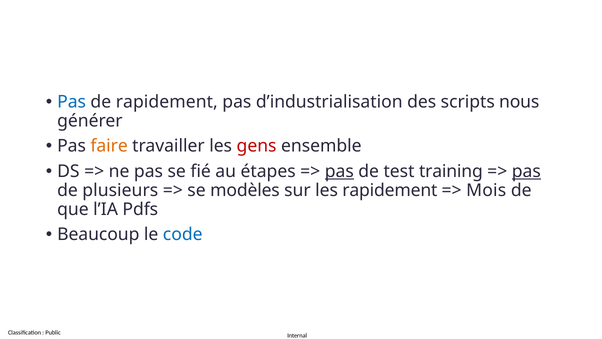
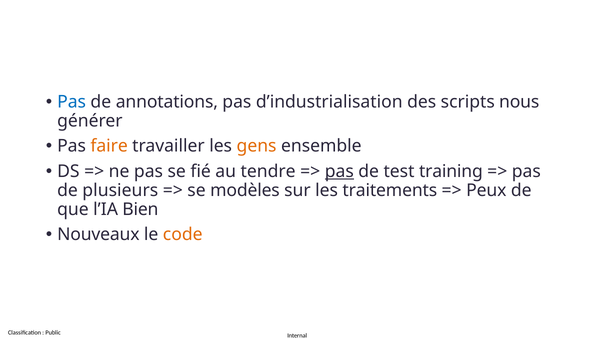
de rapidement: rapidement -> annotations
gens colour: red -> orange
étapes: étapes -> tendre
pas at (526, 171) underline: present -> none
les rapidement: rapidement -> traitements
Mois: Mois -> Peux
Pdfs: Pdfs -> Bien
Beaucoup: Beaucoup -> Nouveaux
code colour: blue -> orange
